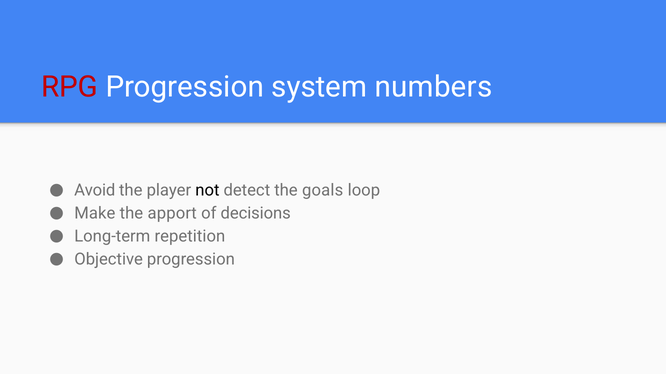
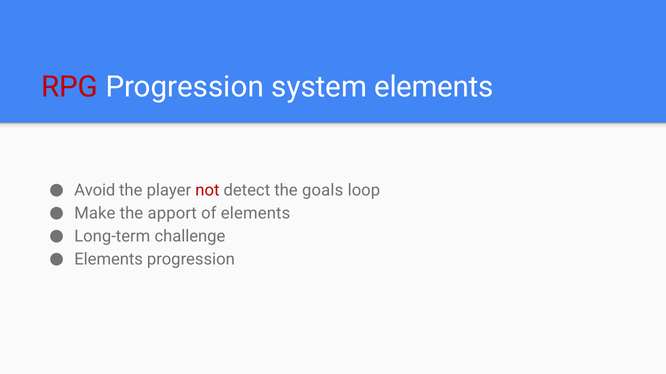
system numbers: numbers -> elements
not colour: black -> red
of decisions: decisions -> elements
repetition: repetition -> challenge
Objective at (109, 260): Objective -> Elements
